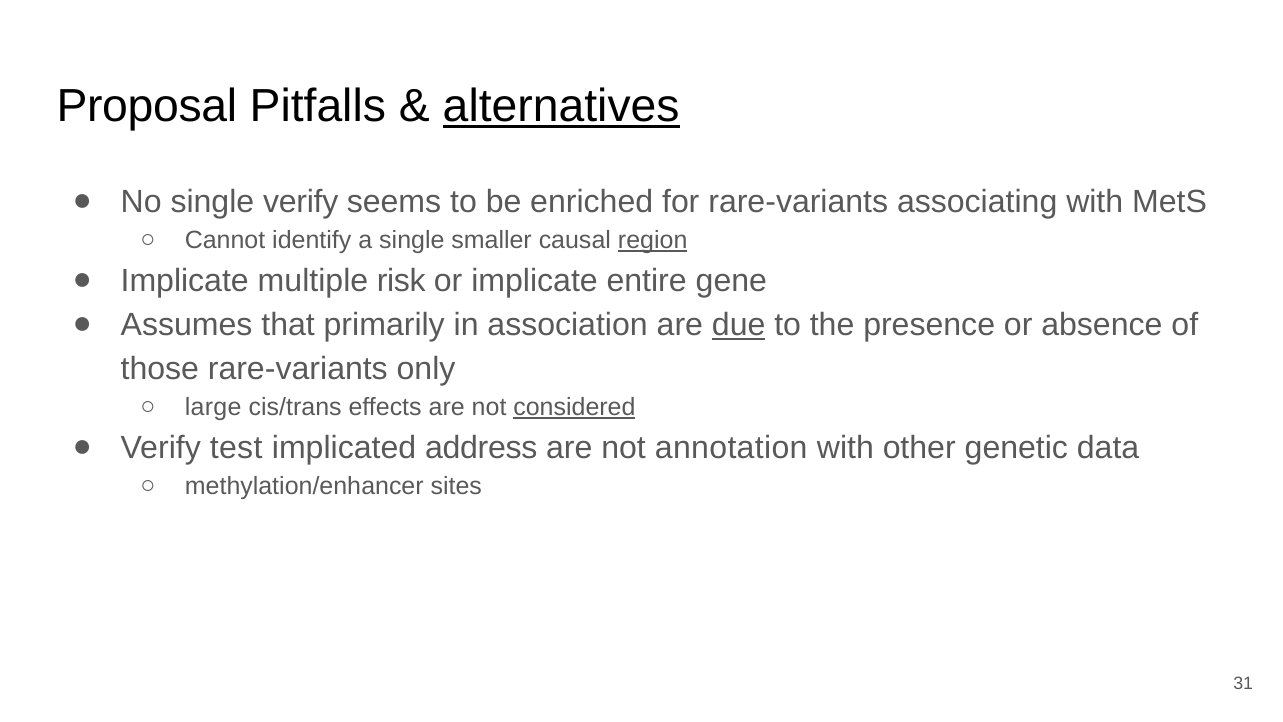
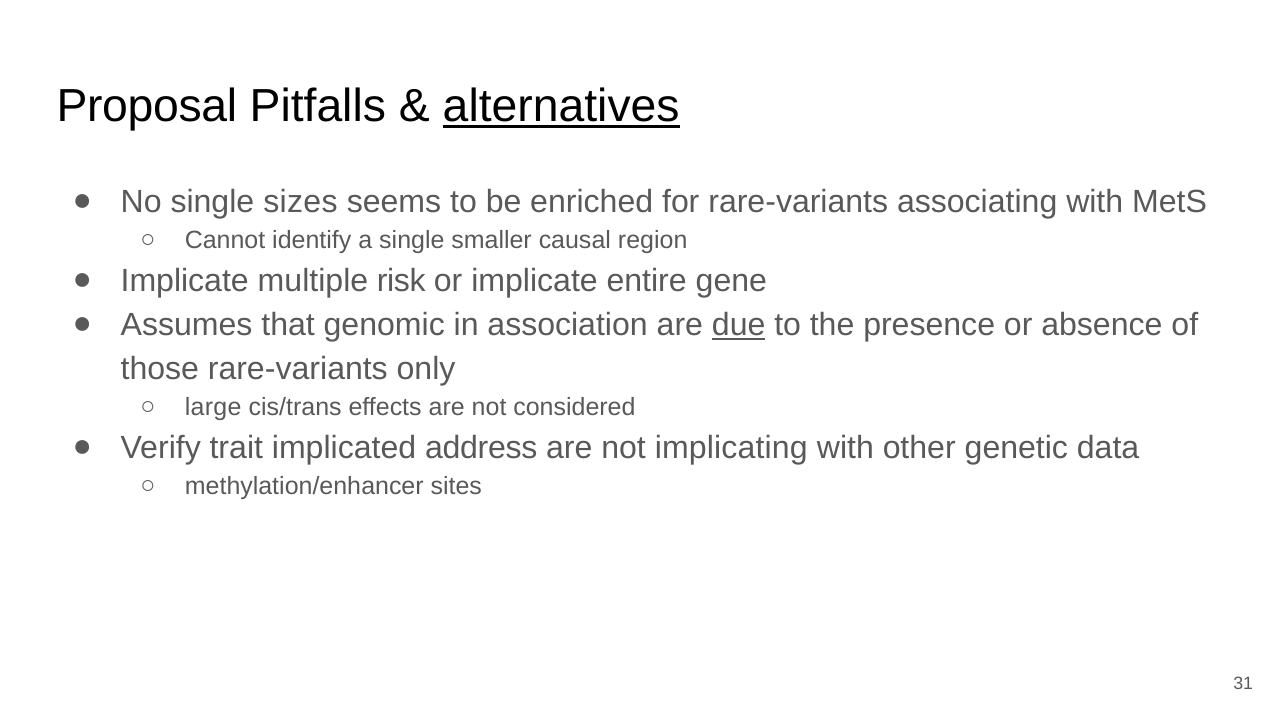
single verify: verify -> sizes
region underline: present -> none
primarily: primarily -> genomic
considered underline: present -> none
test: test -> trait
annotation: annotation -> implicating
